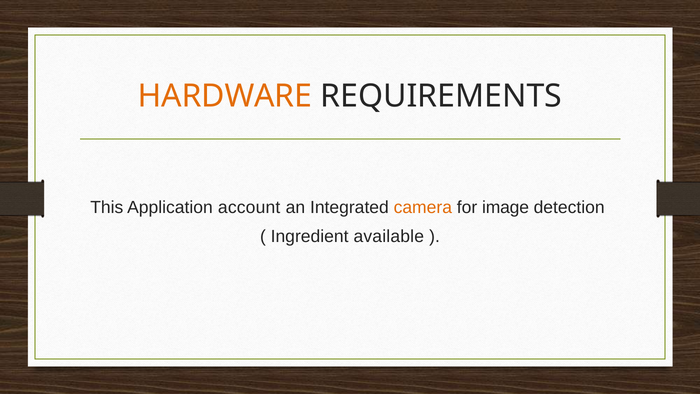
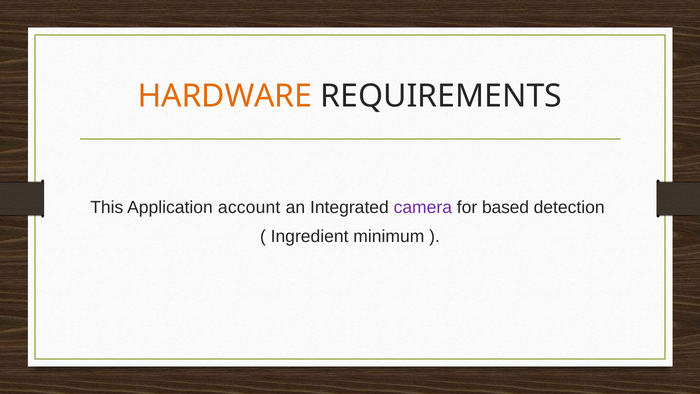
camera colour: orange -> purple
image: image -> based
available: available -> minimum
